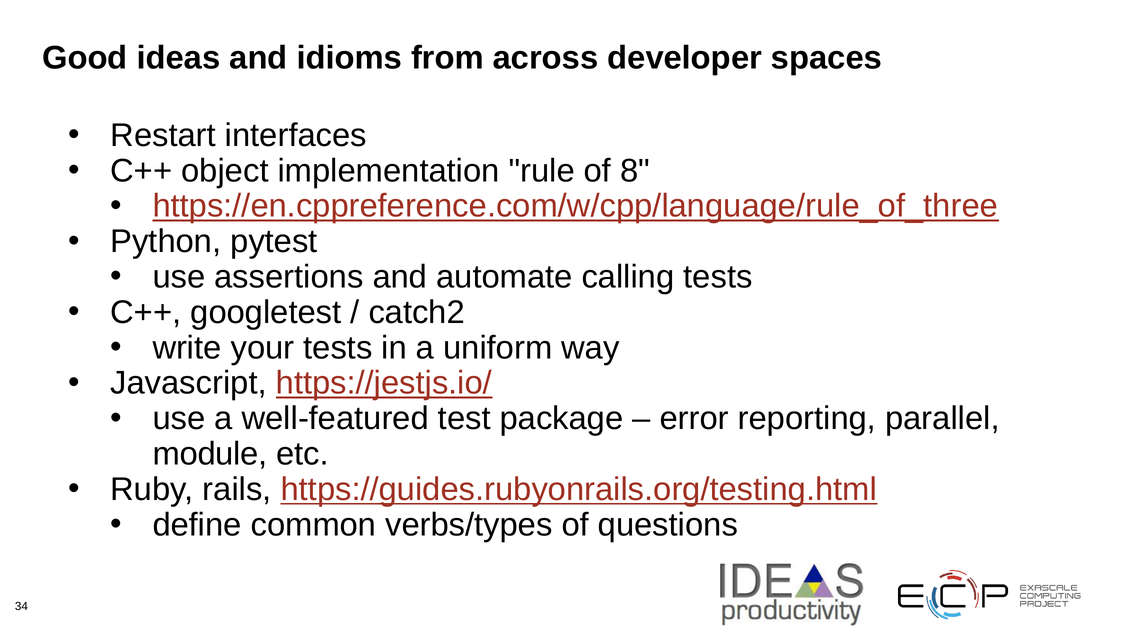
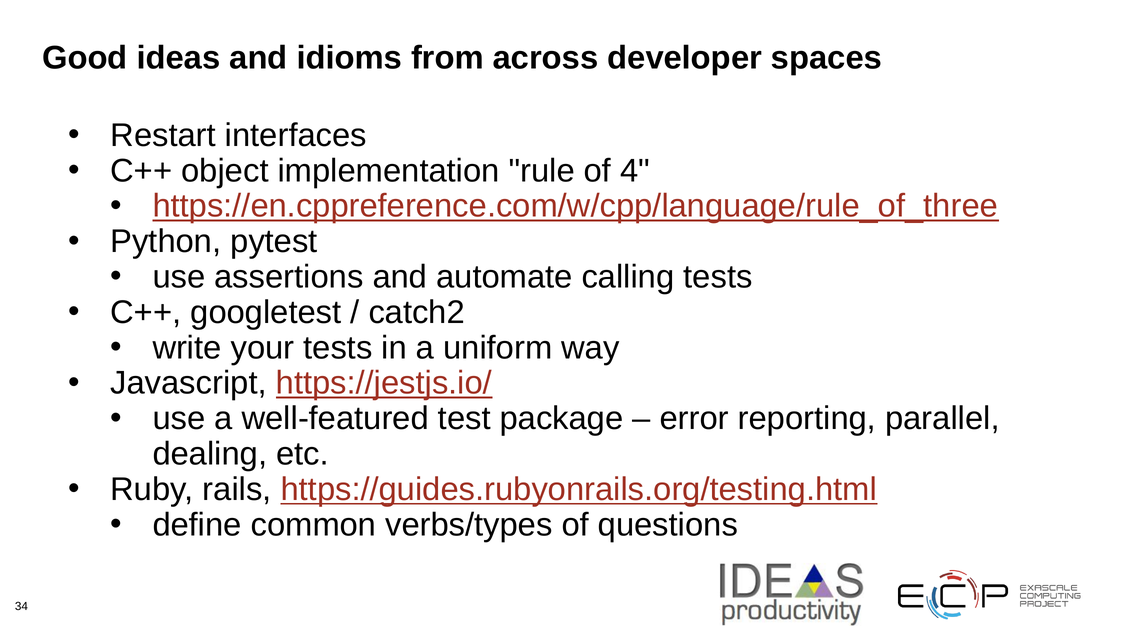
8: 8 -> 4
module: module -> dealing
